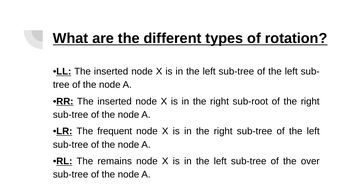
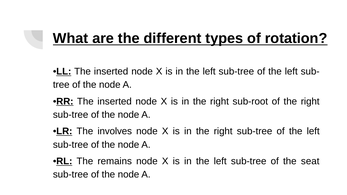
frequent: frequent -> involves
over: over -> seat
